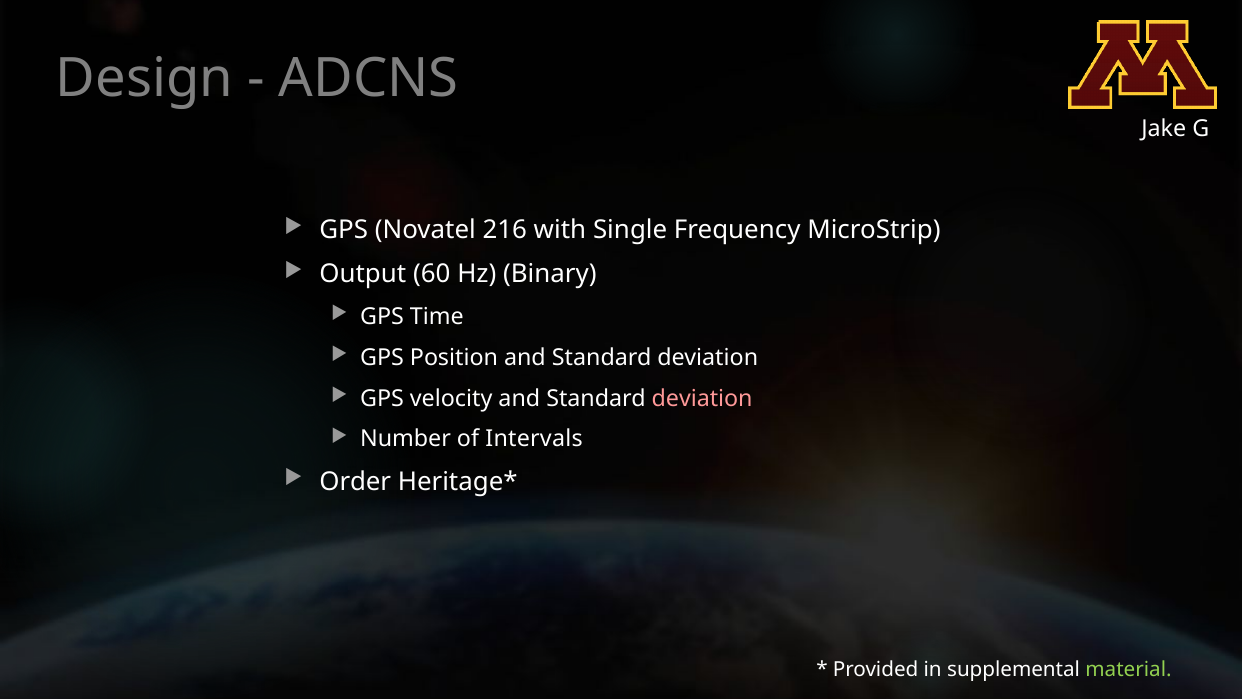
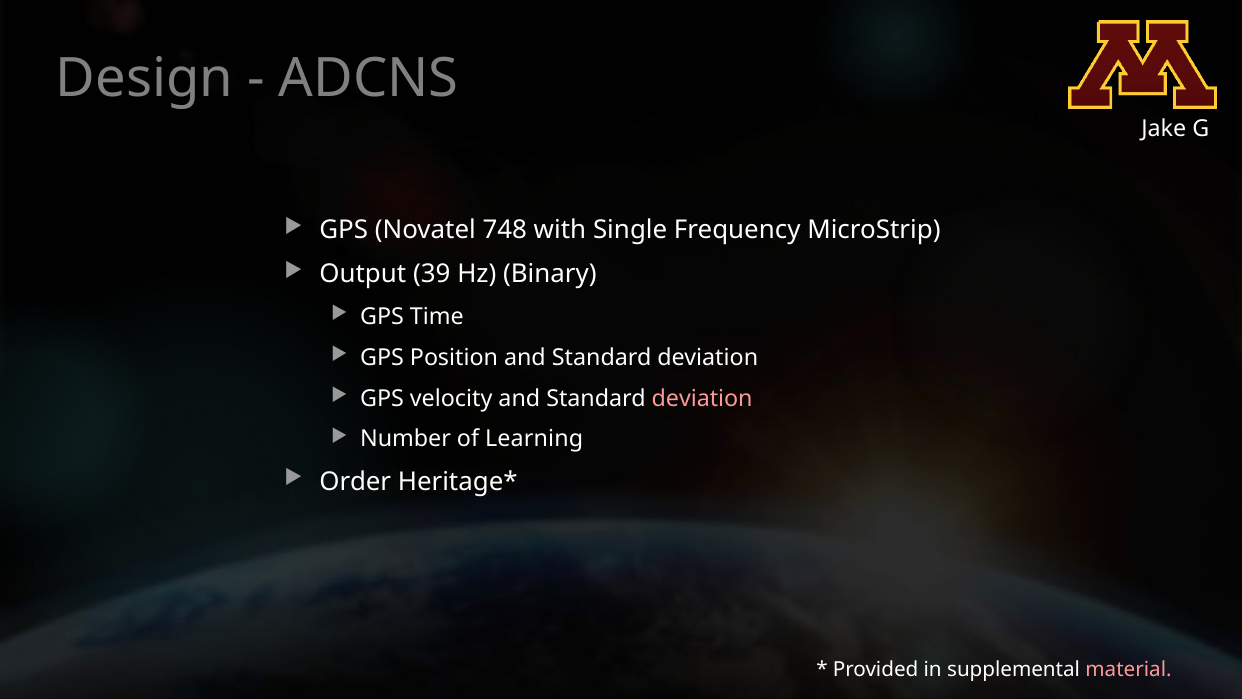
216: 216 -> 748
60: 60 -> 39
Intervals: Intervals -> Learning
material colour: light green -> pink
